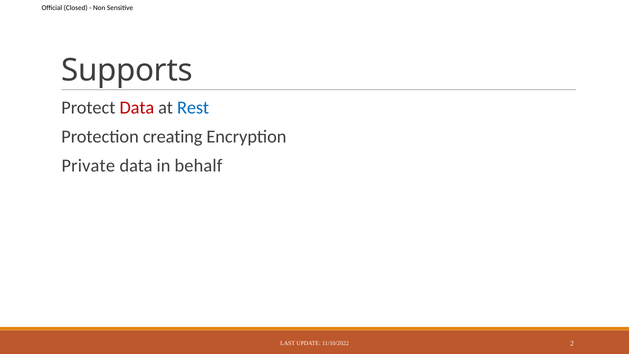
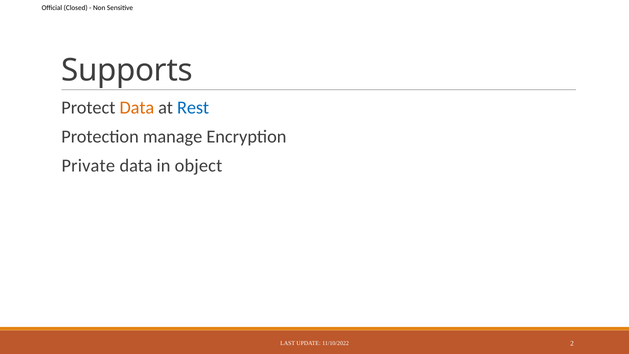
Data at (137, 107) colour: red -> orange
creating: creating -> manage
behalf: behalf -> object
